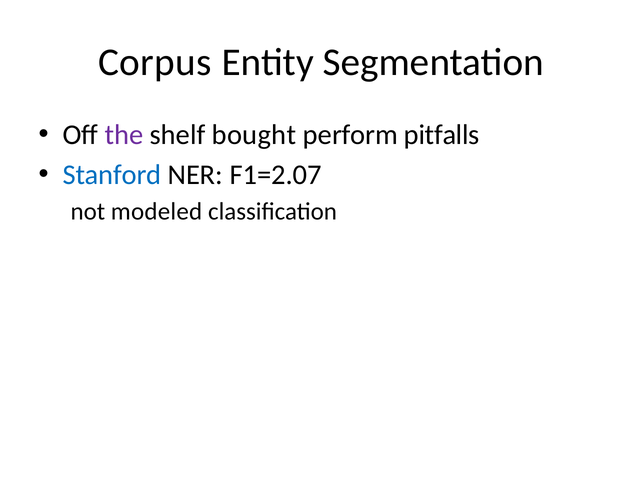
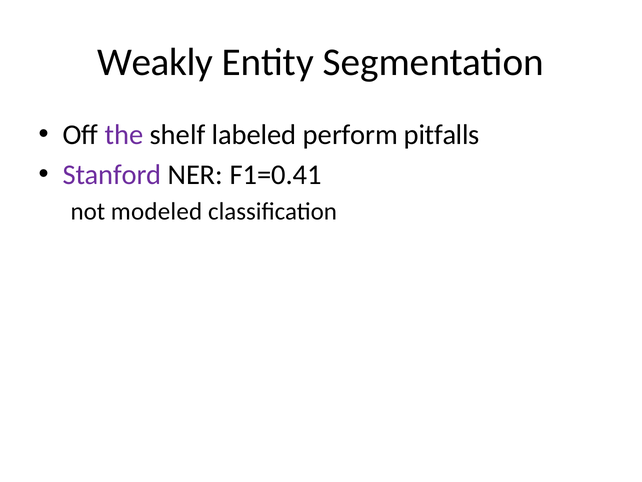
Corpus: Corpus -> Weakly
bought: bought -> labeled
Stanford colour: blue -> purple
F1=2.07: F1=2.07 -> F1=0.41
